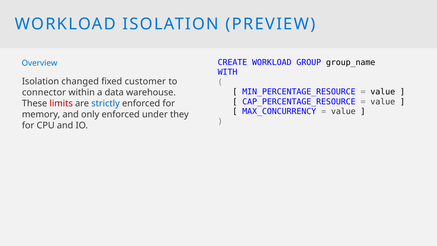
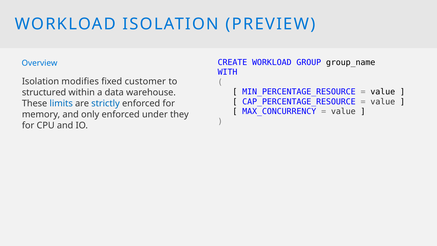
changed: changed -> modifies
connector: connector -> structured
limits colour: red -> blue
